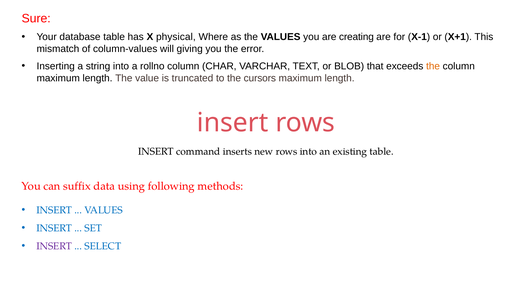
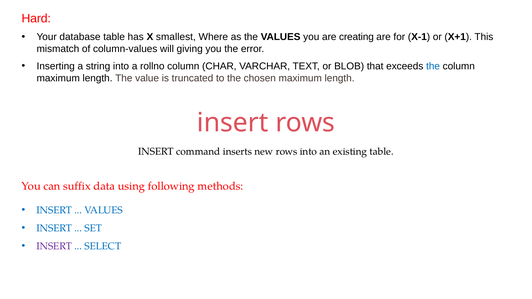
Sure: Sure -> Hard
physical: physical -> smallest
the at (433, 66) colour: orange -> blue
cursors: cursors -> chosen
